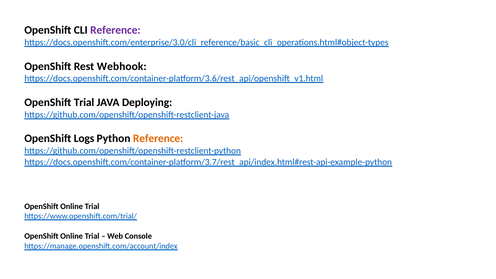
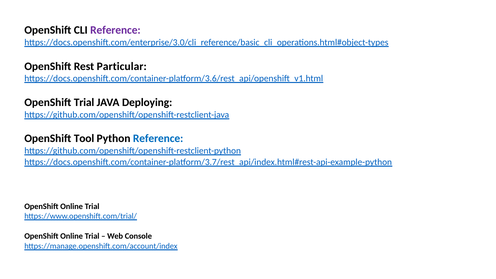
Webhook: Webhook -> Particular
Logs: Logs -> Tool
Reference at (158, 139) colour: orange -> blue
